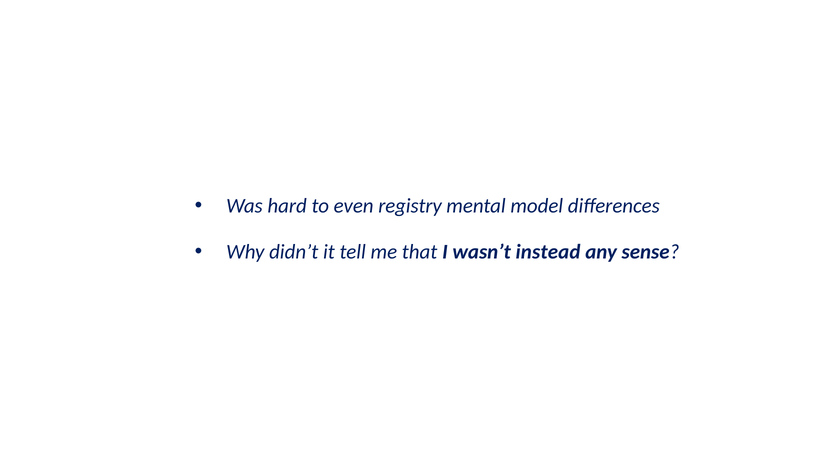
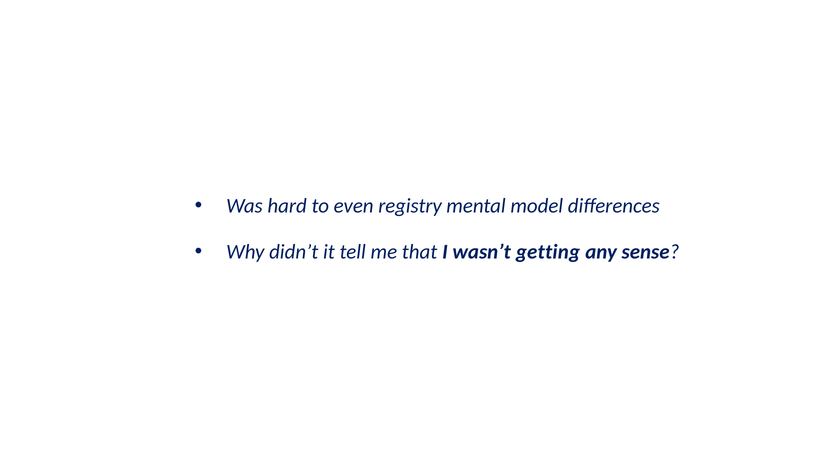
instead: instead -> getting
